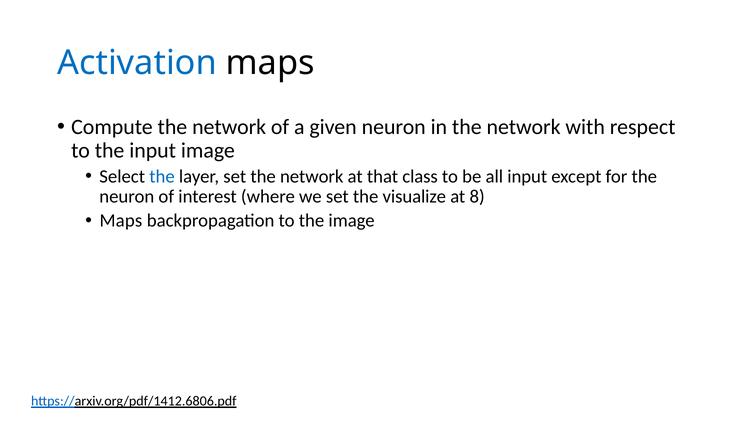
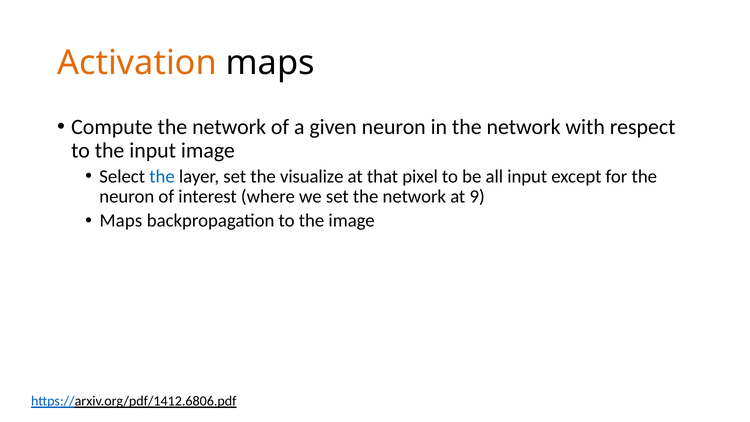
Activation colour: blue -> orange
set the network: network -> visualize
class: class -> pixel
set the visualize: visualize -> network
8: 8 -> 9
